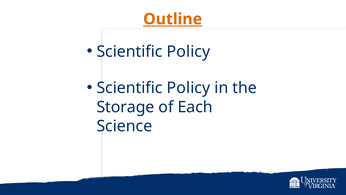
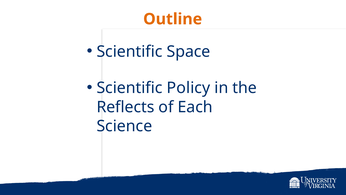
Outline underline: present -> none
Policy at (188, 51): Policy -> Space
Storage: Storage -> Reflects
